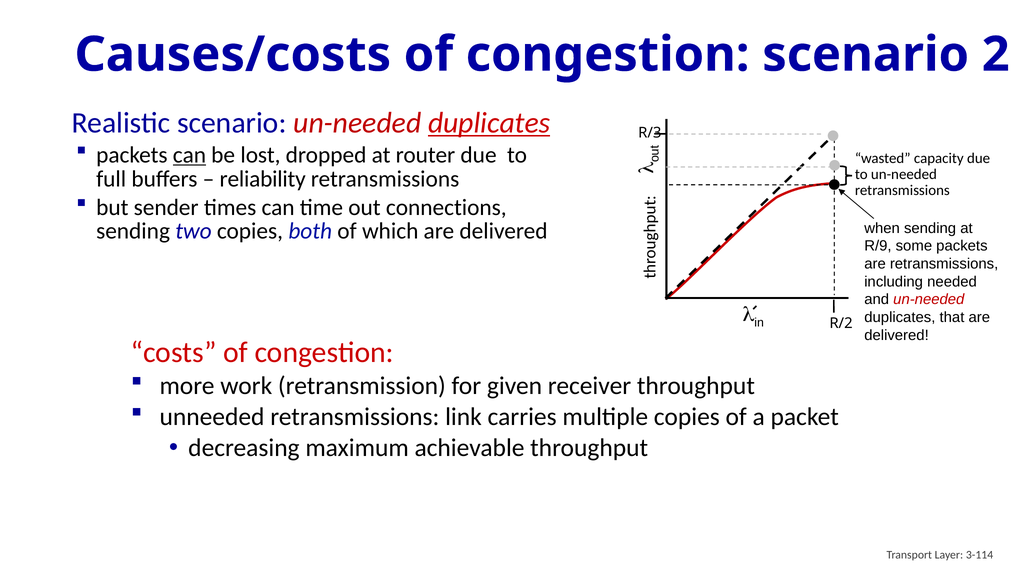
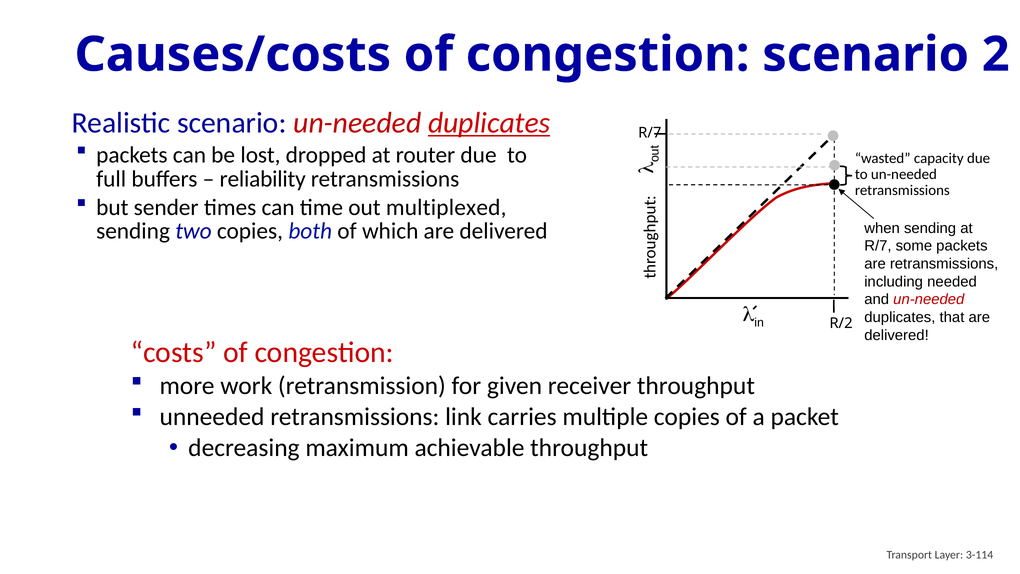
R/3 at (650, 133): R/3 -> R/7
can at (189, 155) underline: present -> none
connections: connections -> multiplexed
R/9 at (878, 246): R/9 -> R/7
